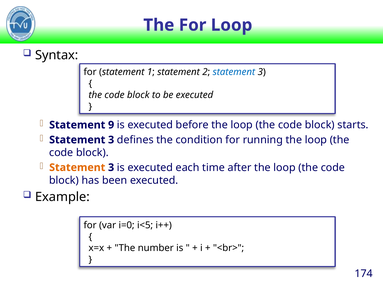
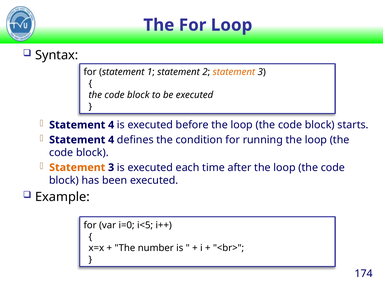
statement at (234, 72) colour: blue -> orange
9 at (111, 125): 9 -> 4
3 at (111, 140): 3 -> 4
